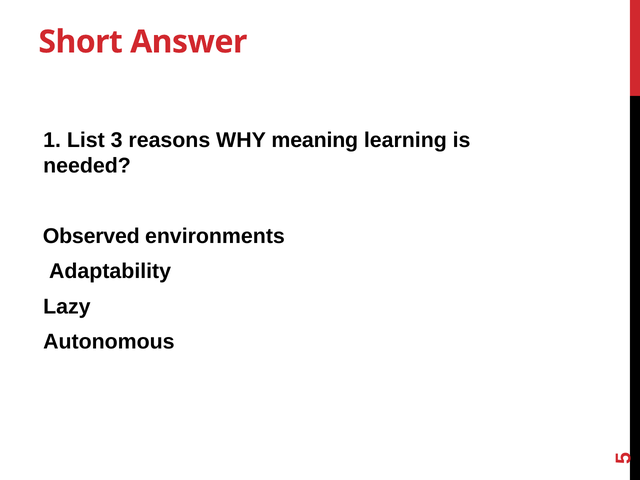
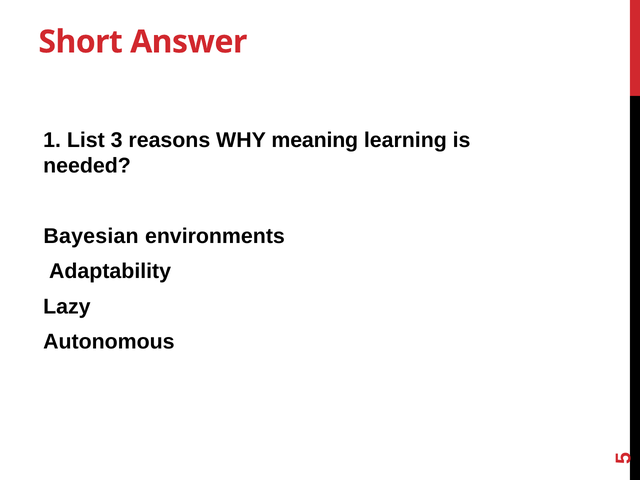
Observed: Observed -> Bayesian
